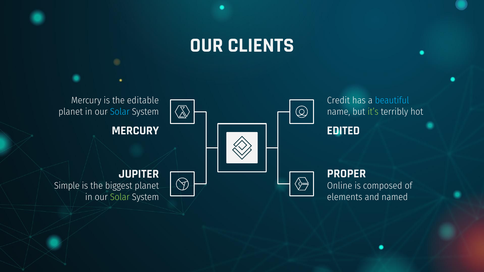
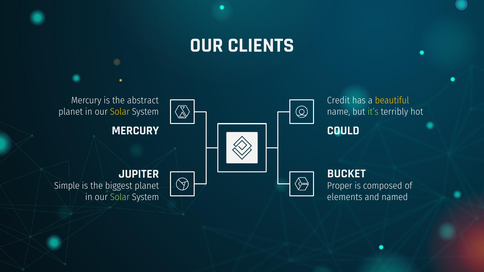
editable: editable -> abstract
beautiful colour: light blue -> yellow
Solar at (120, 112) colour: light blue -> yellow
EDITED: EDITED -> COULD
PROPER: PROPER -> BUCKET
Online: Online -> Proper
